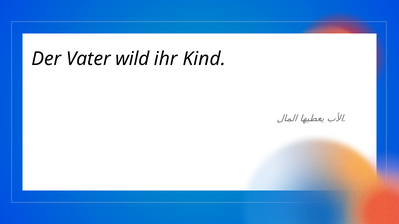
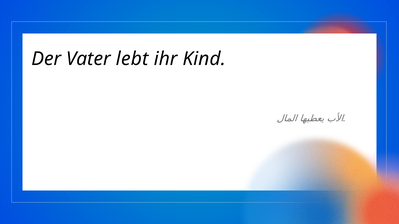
wild: wild -> lebt
